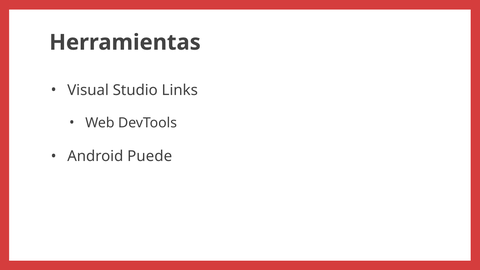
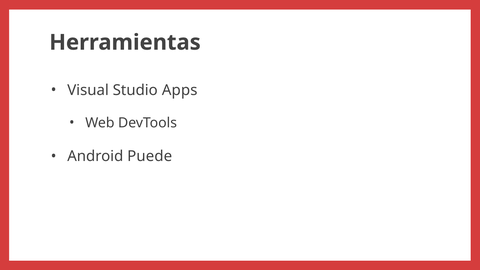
Links: Links -> Apps
